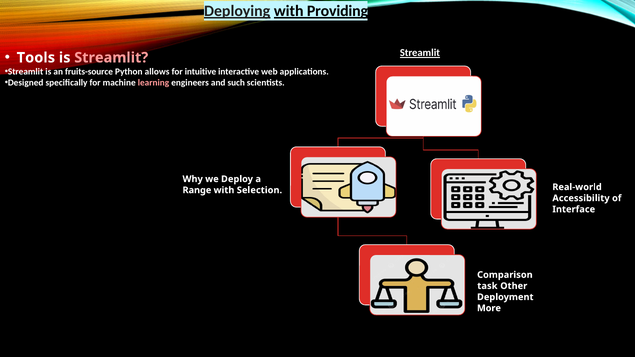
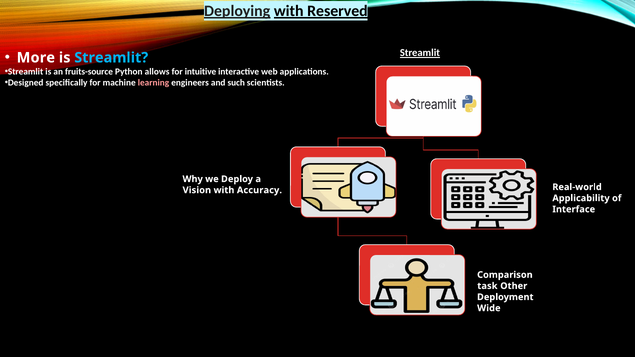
Providing: Providing -> Reserved
Tools: Tools -> More
Streamlit at (111, 58) colour: pink -> light blue
Range: Range -> Vision
Selection: Selection -> Accuracy
Accessibility: Accessibility -> Applicability
More: More -> Wide
